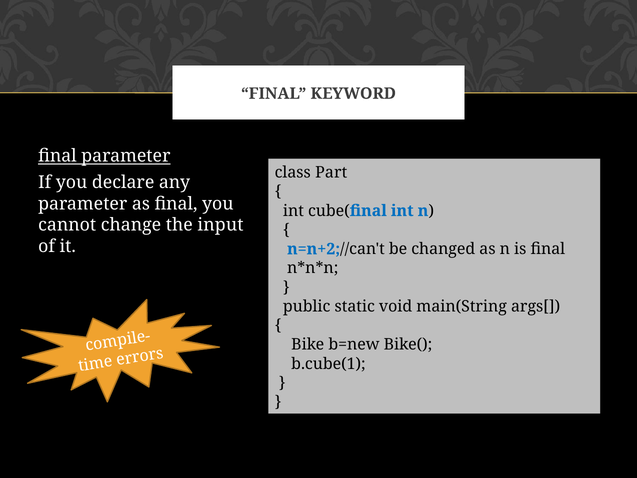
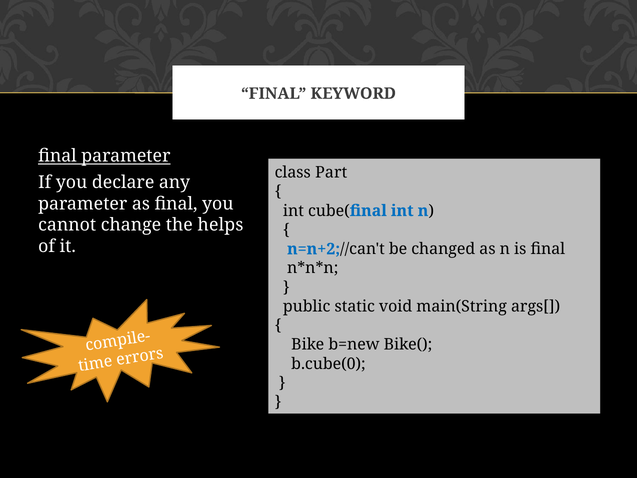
input: input -> helps
b.cube(1: b.cube(1 -> b.cube(0
